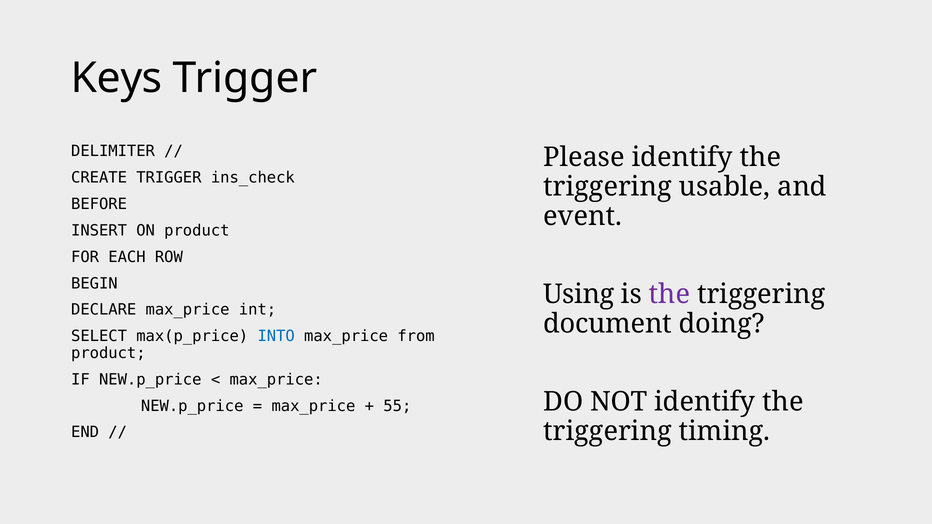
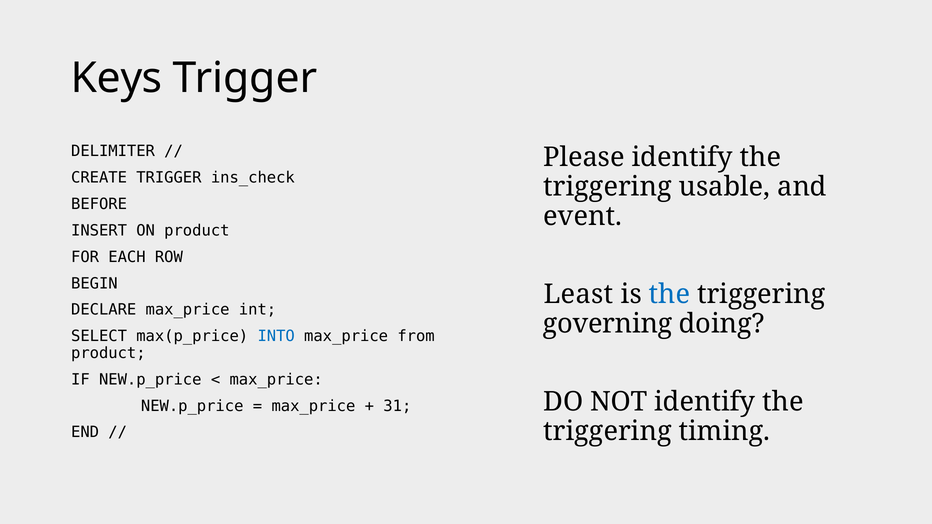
Using: Using -> Least
the at (669, 294) colour: purple -> blue
document: document -> governing
55: 55 -> 31
